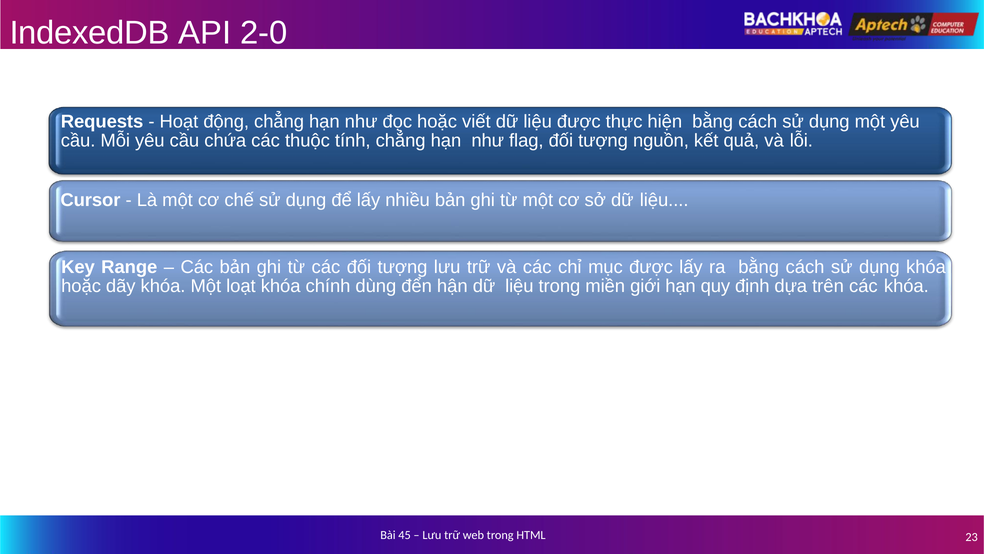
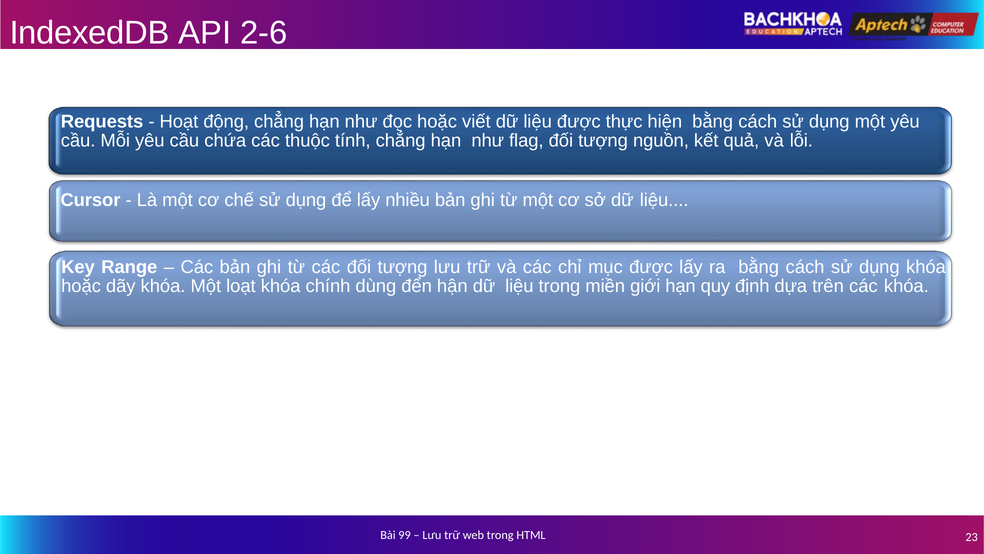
2-0: 2-0 -> 2-6
45: 45 -> 99
